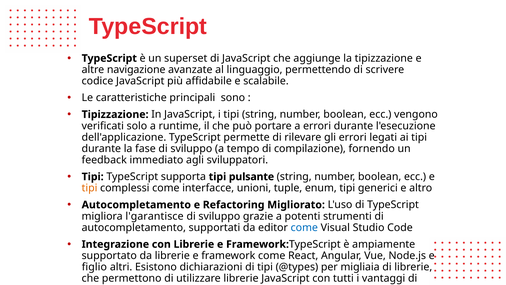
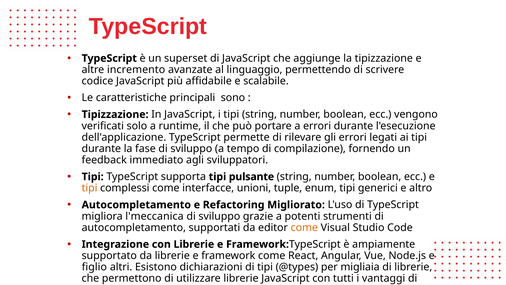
navigazione: navigazione -> incremento
l'garantisce: l'garantisce -> l'meccanica
come at (304, 227) colour: blue -> orange
